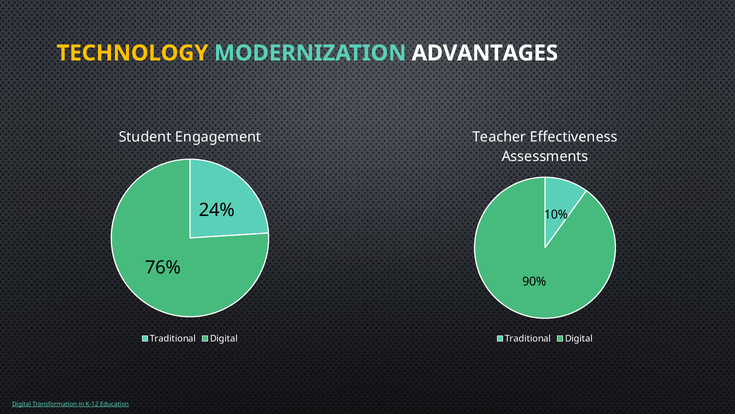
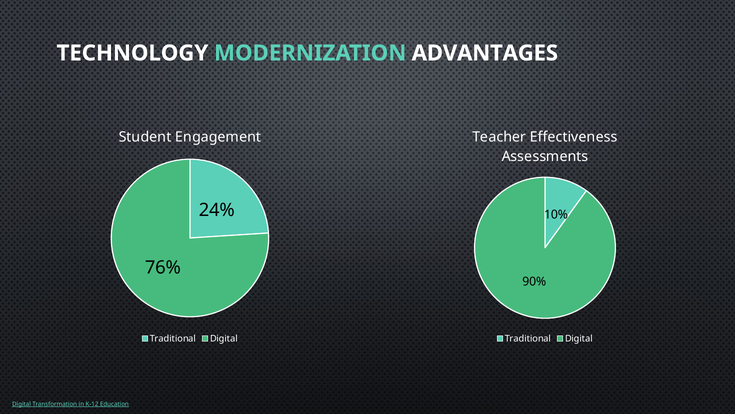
TECHNOLOGY colour: yellow -> white
